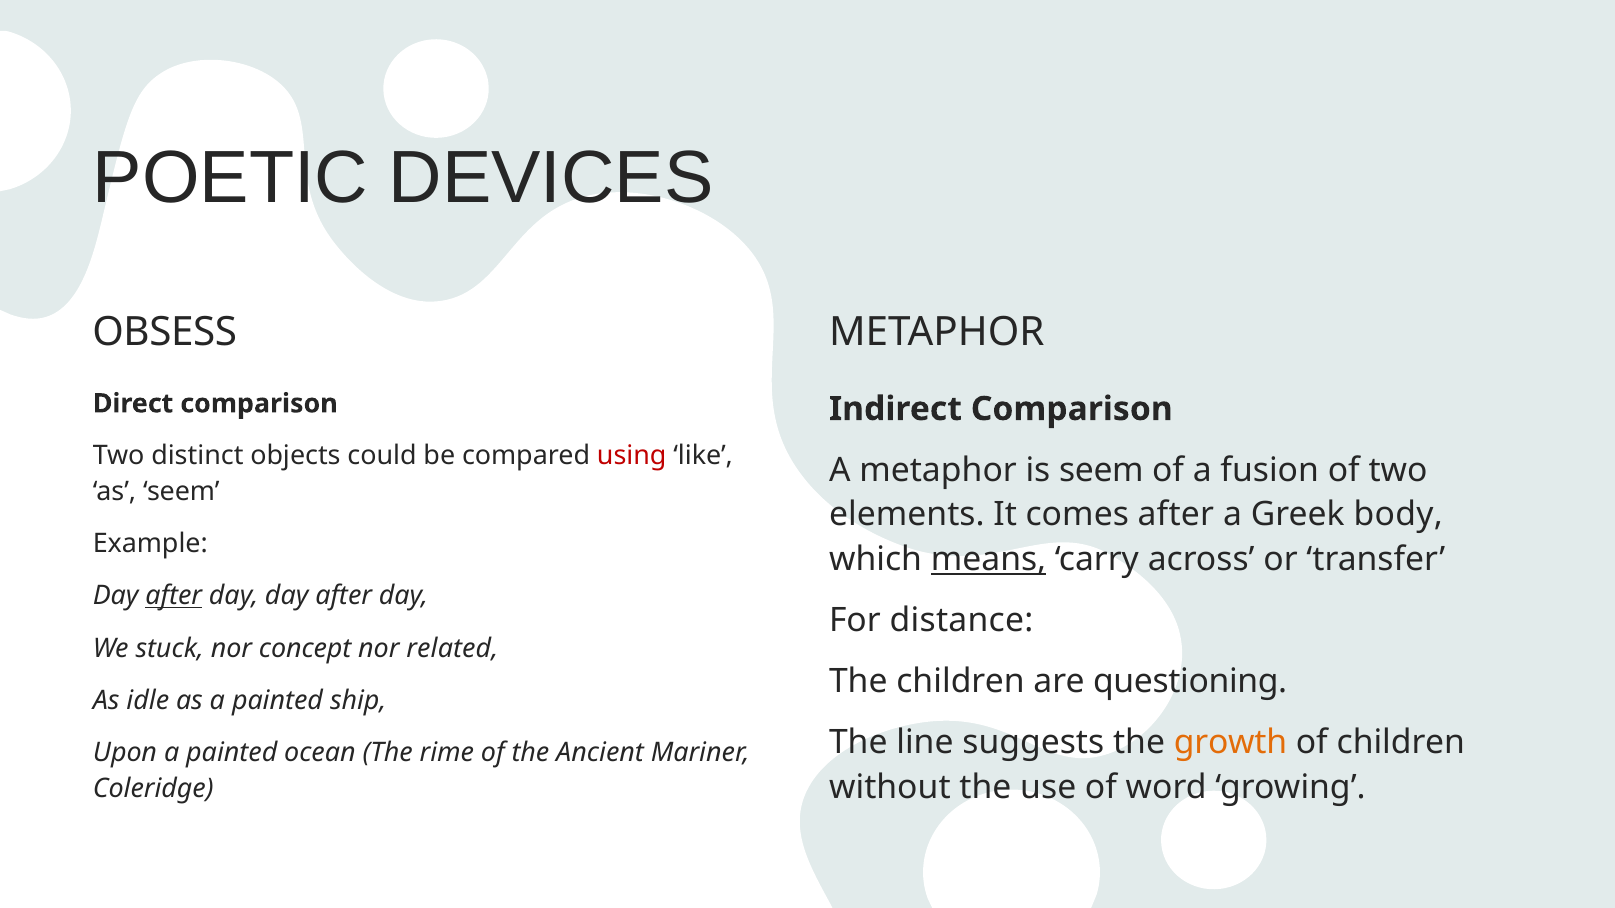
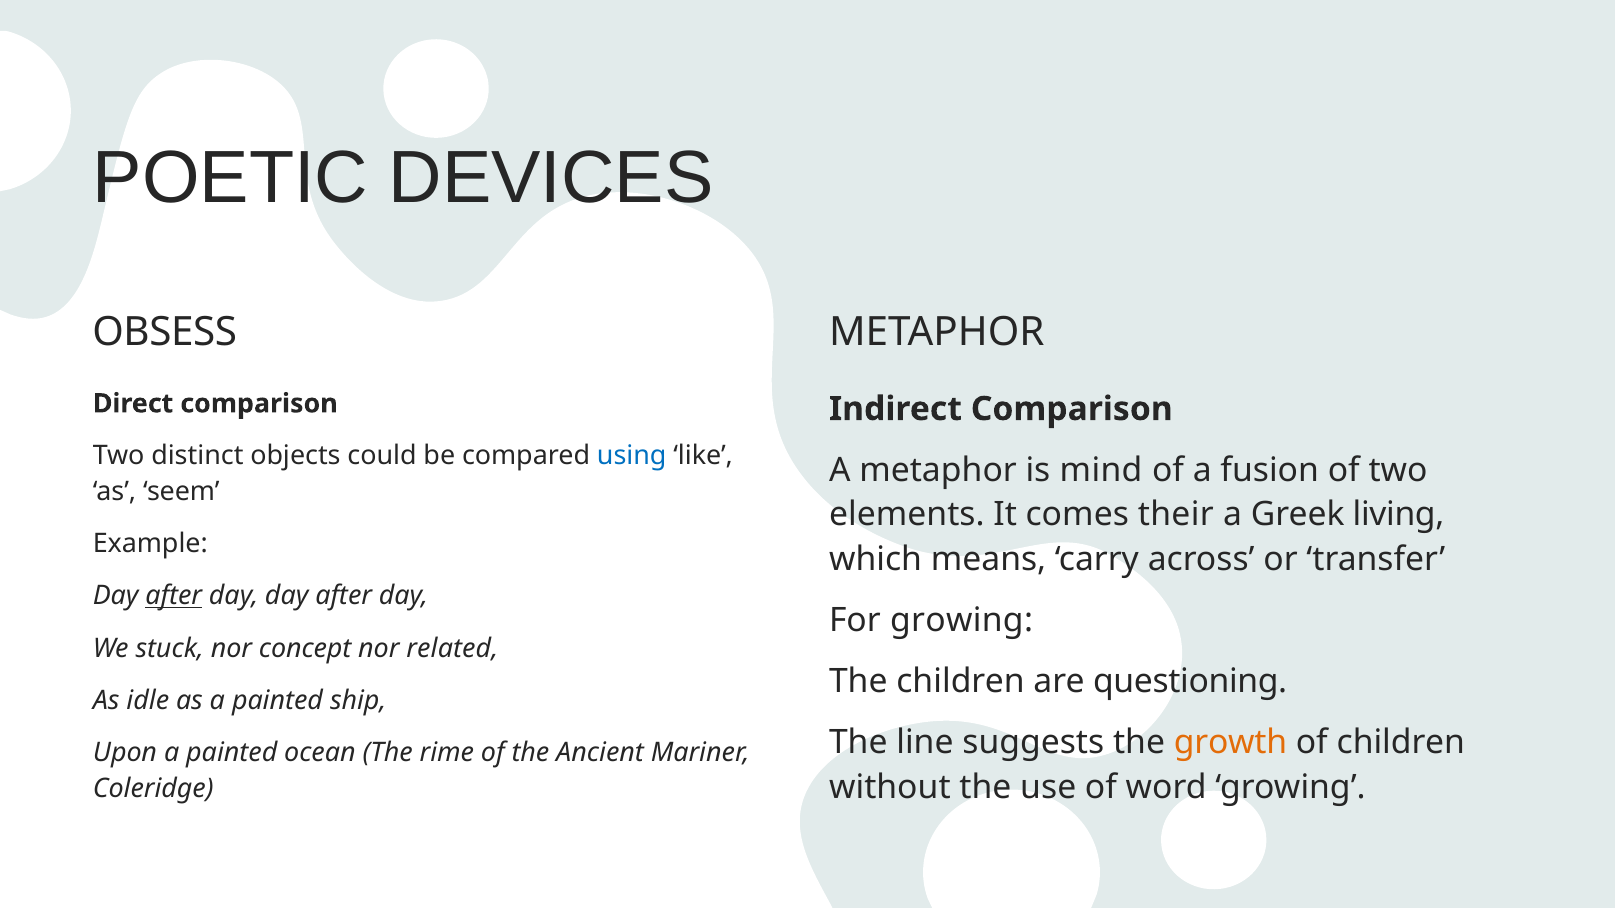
using colour: red -> blue
is seem: seem -> mind
comes after: after -> their
body: body -> living
means underline: present -> none
For distance: distance -> growing
